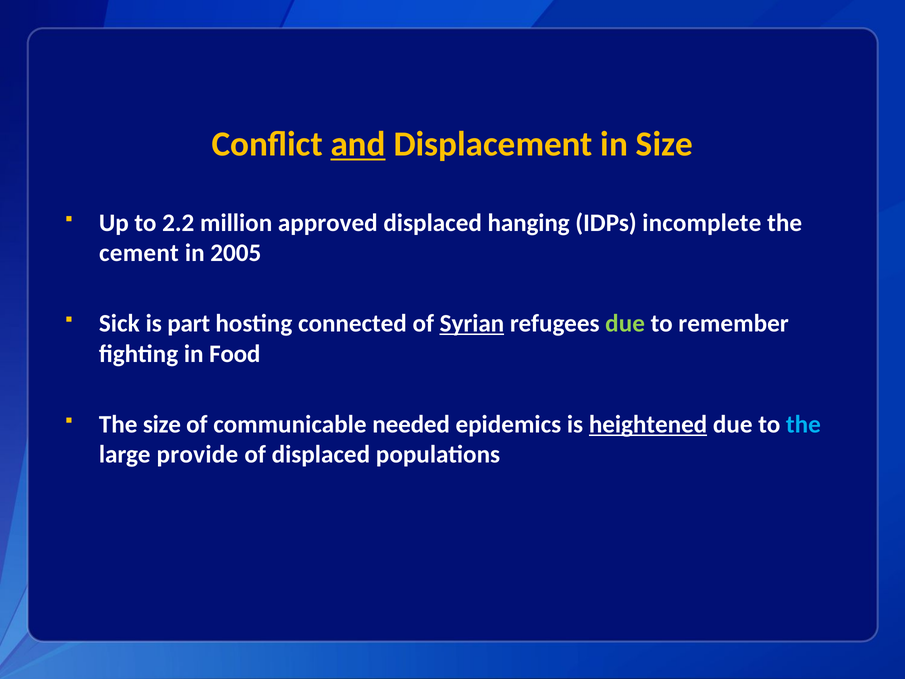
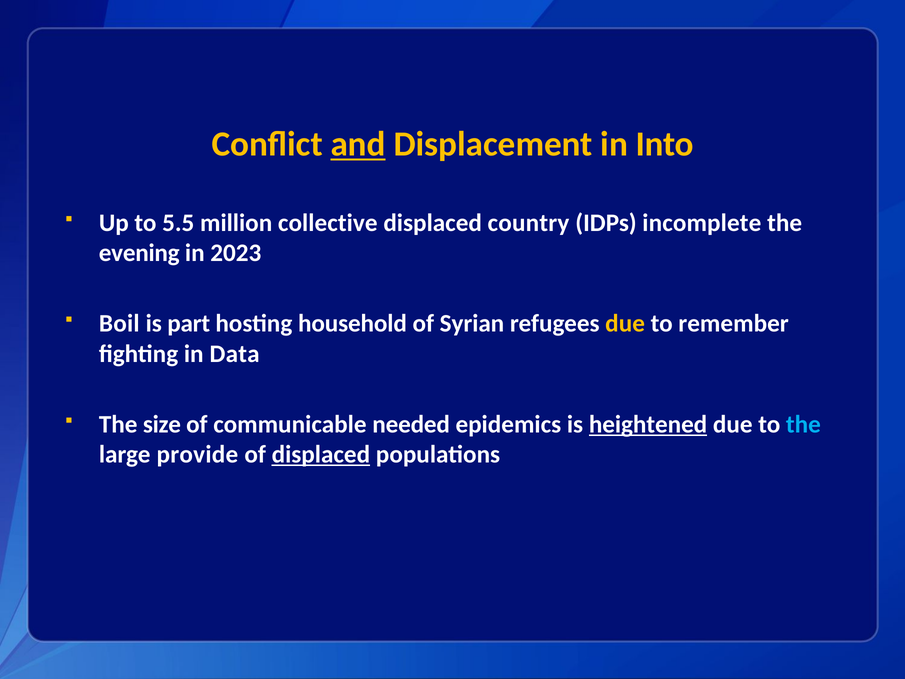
in Size: Size -> Into
2.2: 2.2 -> 5.5
approved: approved -> collective
hanging: hanging -> country
cement: cement -> evening
2005: 2005 -> 2023
Sick: Sick -> Boil
connected: connected -> household
Syrian underline: present -> none
due at (625, 323) colour: light green -> yellow
Food: Food -> Data
displaced at (321, 454) underline: none -> present
